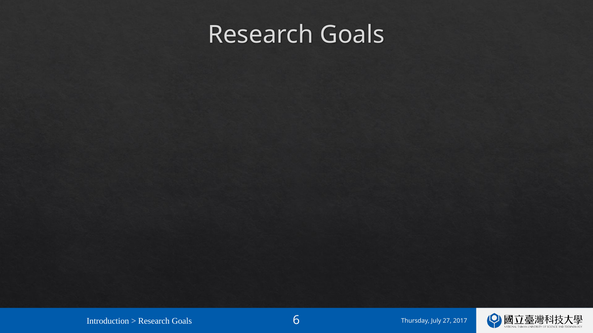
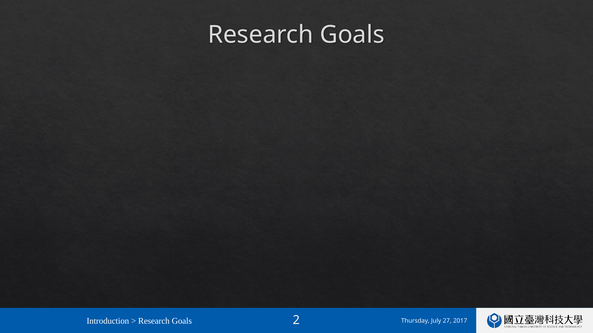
6: 6 -> 2
